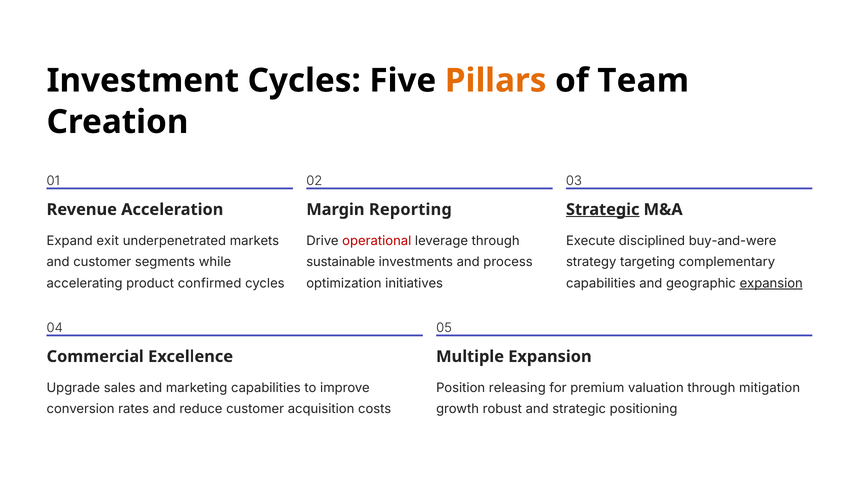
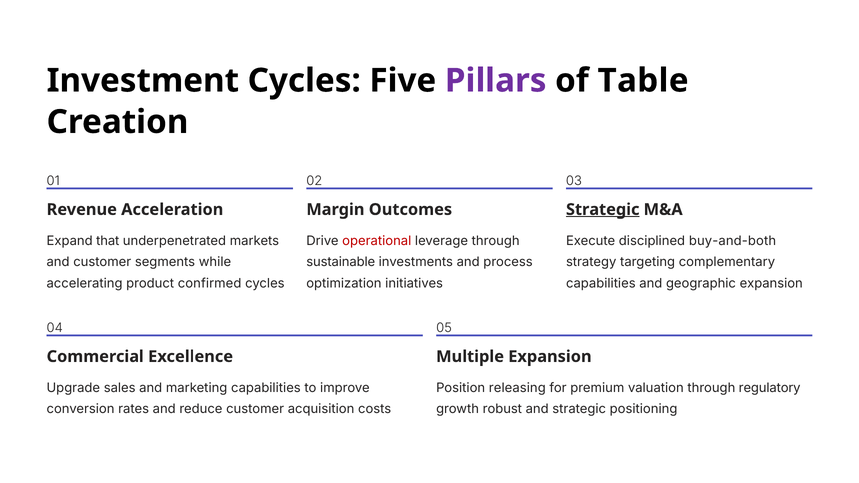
Pillars colour: orange -> purple
Team: Team -> Table
Reporting: Reporting -> Outcomes
exit: exit -> that
buy-and-were: buy-and-were -> buy-and-both
expansion at (771, 283) underline: present -> none
mitigation: mitigation -> regulatory
